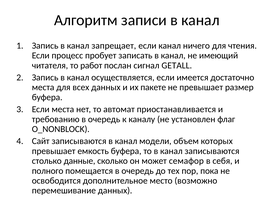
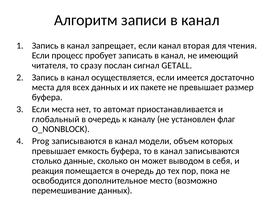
ничего: ничего -> вторая
работ: работ -> сразу
требованию: требованию -> глобальный
Сайт: Сайт -> Prog
семафор: семафор -> выводом
полного: полного -> реакция
